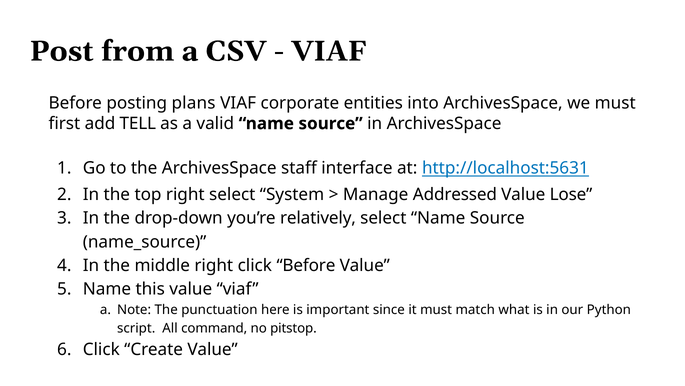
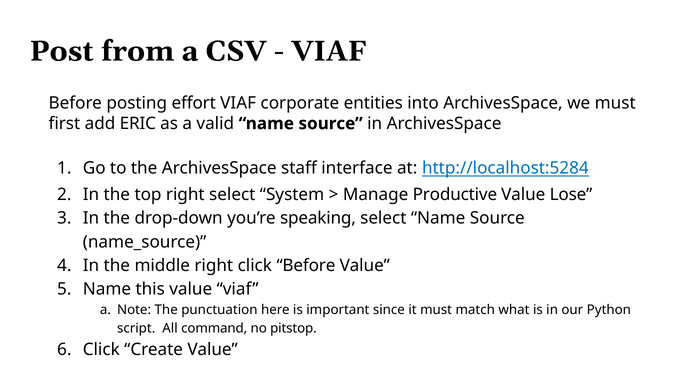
plans: plans -> effort
TELL: TELL -> ERIC
http://localhost:5631: http://localhost:5631 -> http://localhost:5284
Addressed: Addressed -> Productive
relatively: relatively -> speaking
